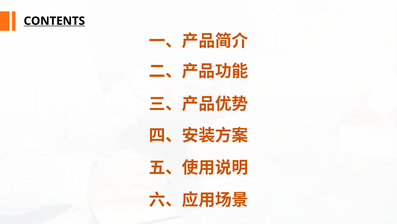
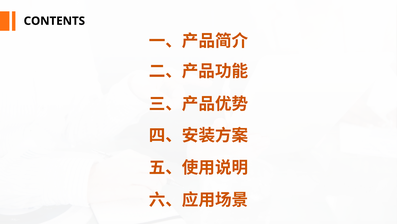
CONTENTS underline: present -> none
